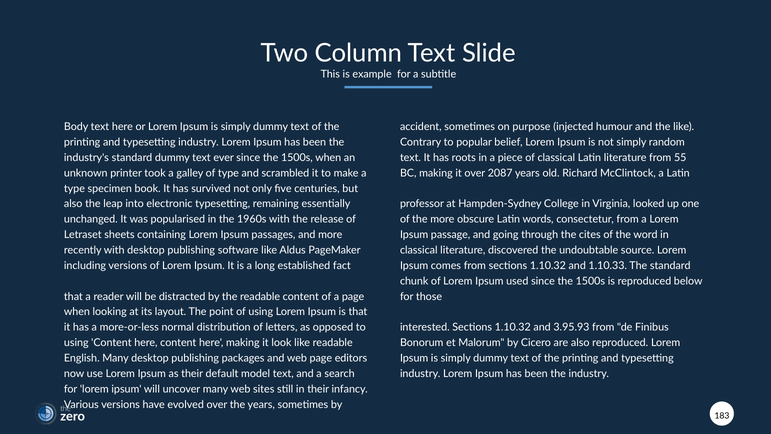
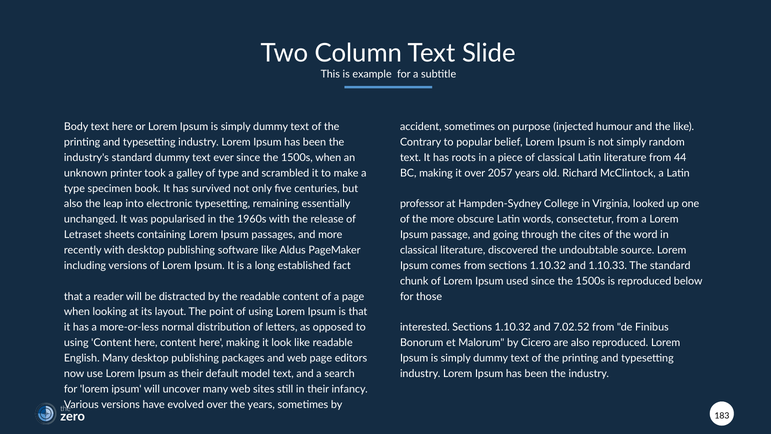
55: 55 -> 44
2087: 2087 -> 2057
3.95.93: 3.95.93 -> 7.02.52
